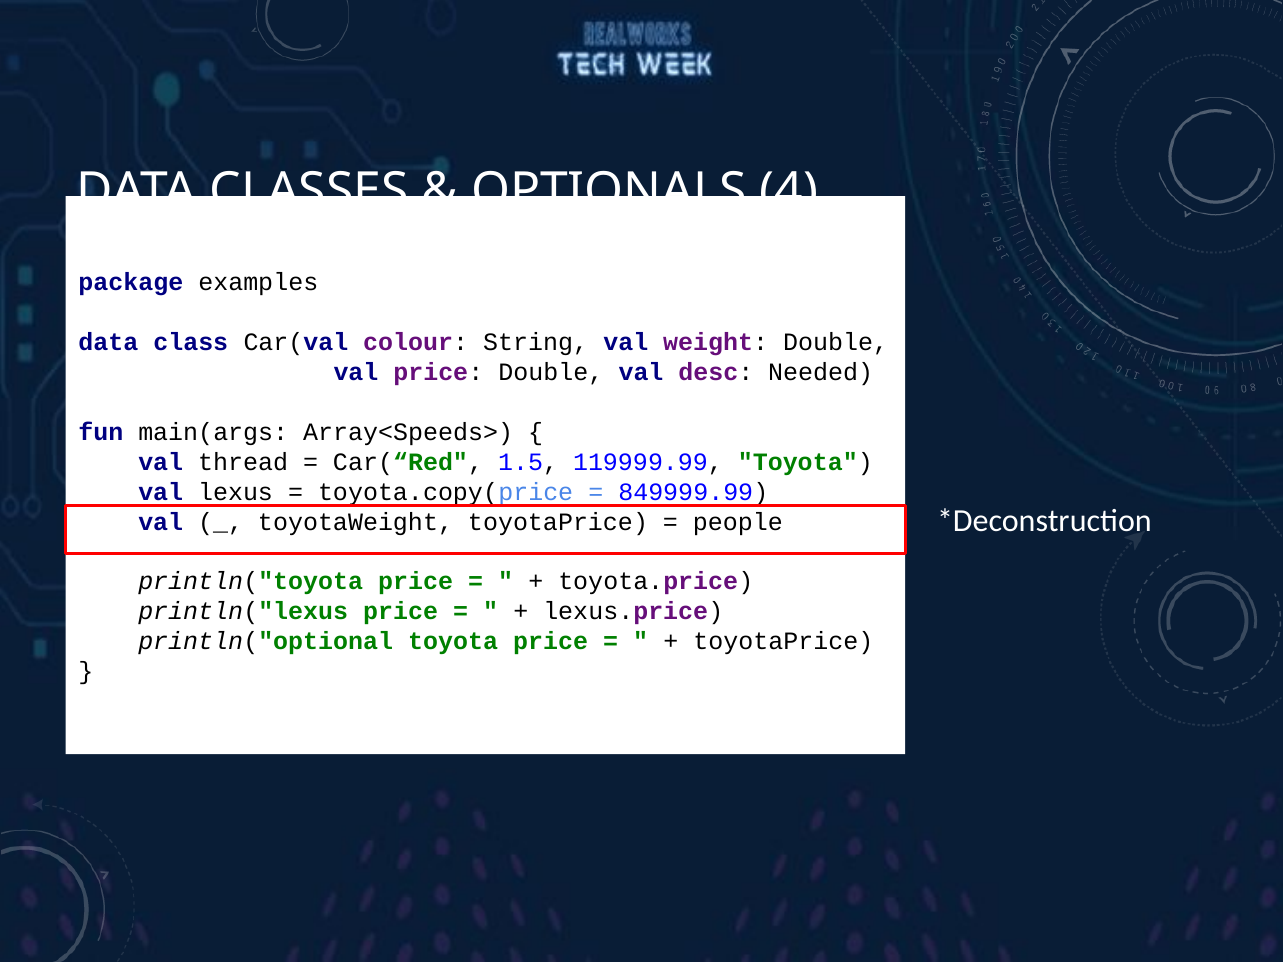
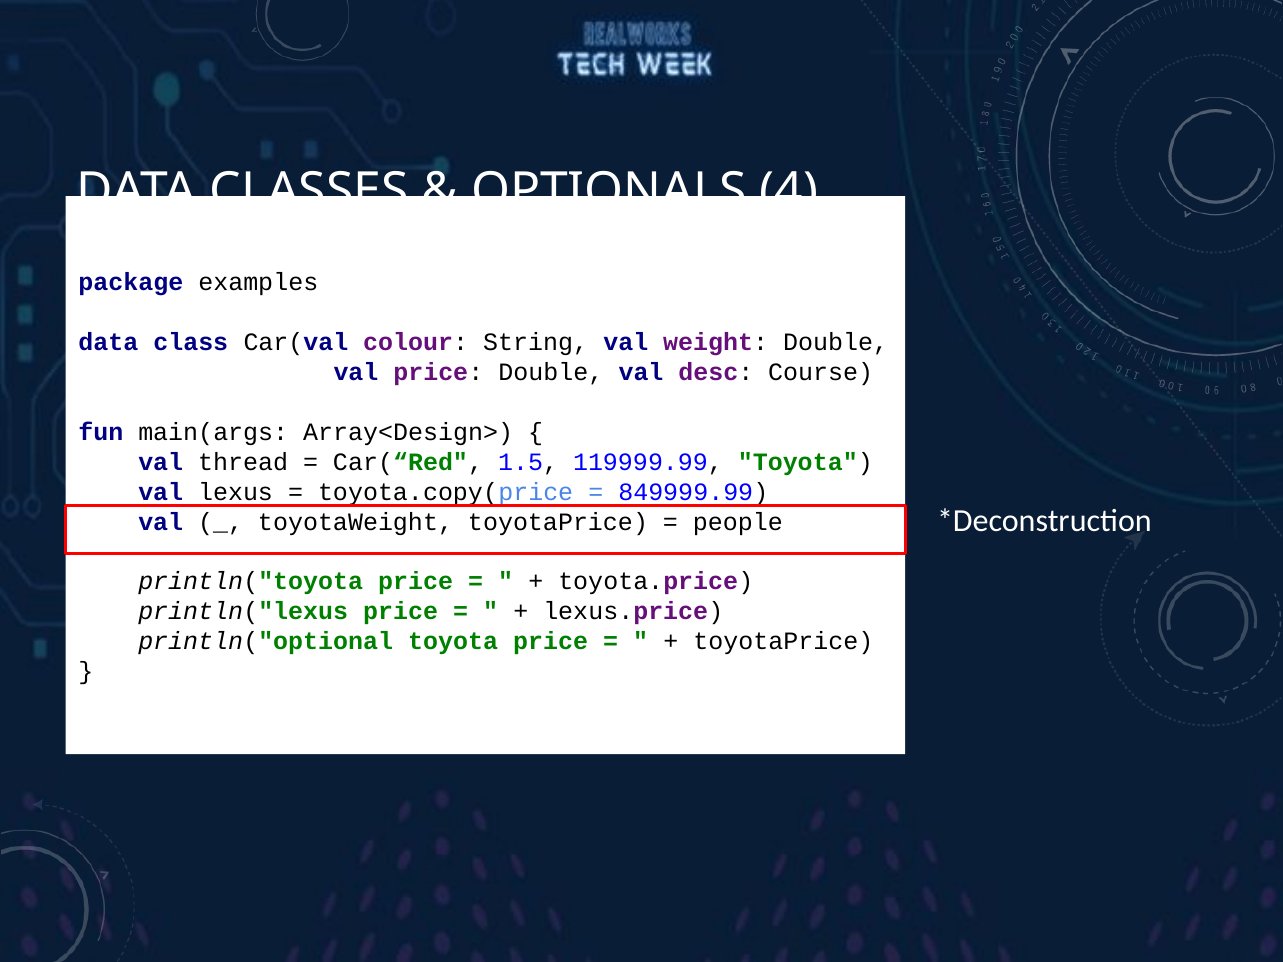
Needed: Needed -> Course
Array<Speeds>: Array<Speeds> -> Array<Design>
